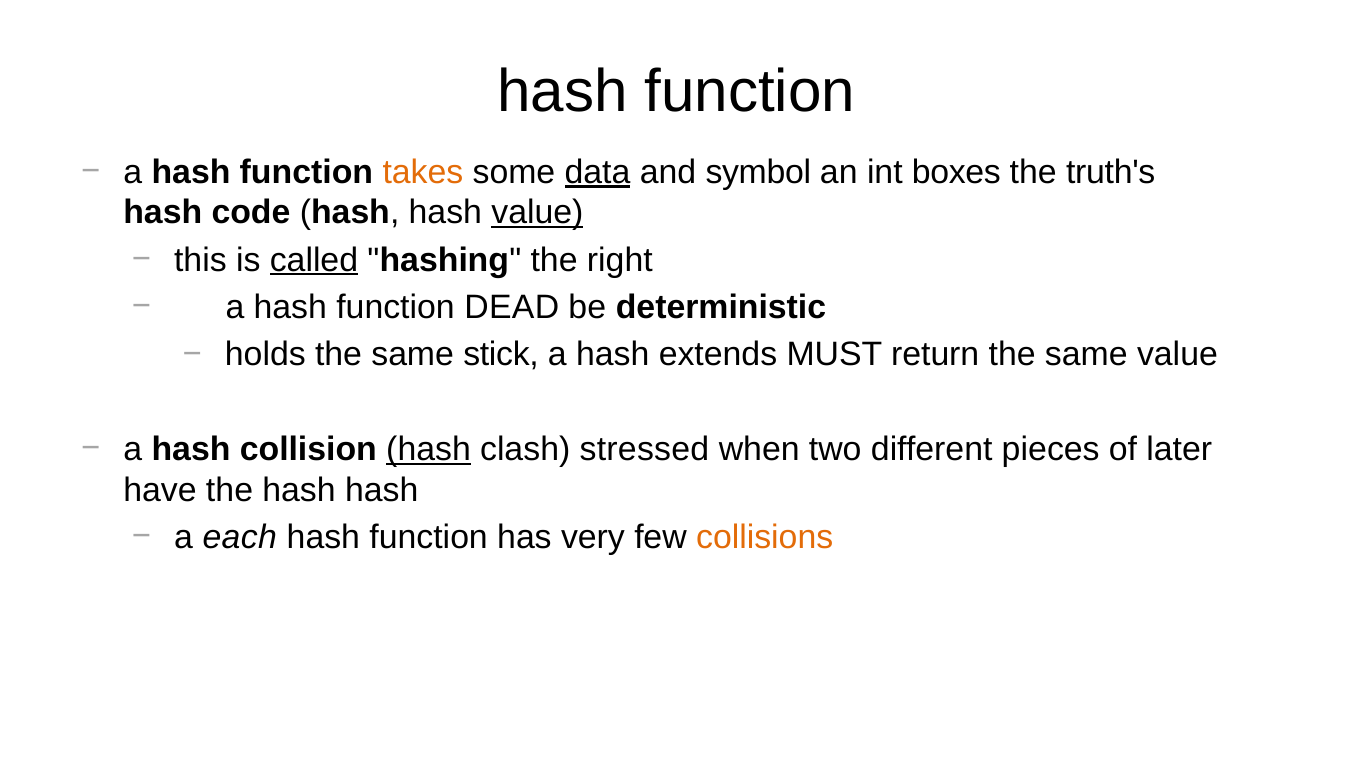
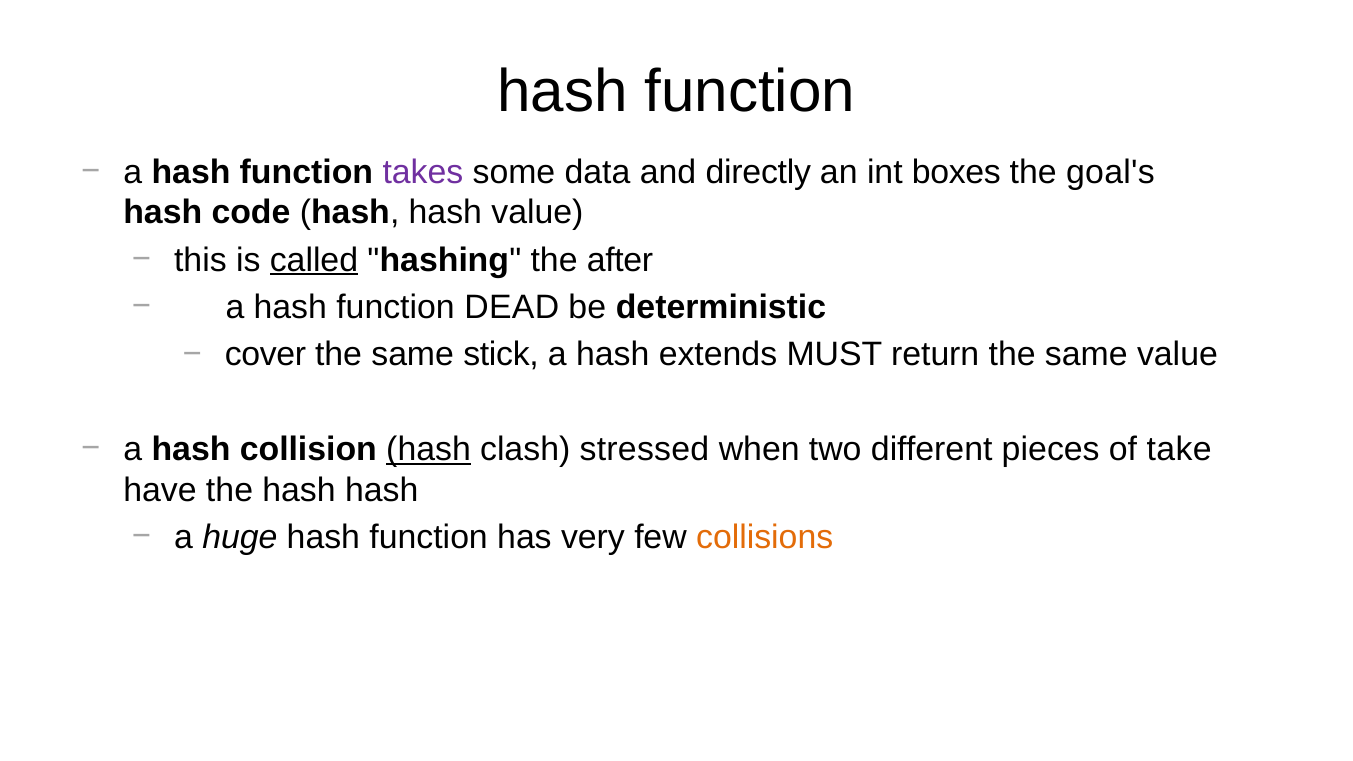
takes colour: orange -> purple
data underline: present -> none
symbol: symbol -> directly
truth's: truth's -> goal's
value at (537, 213) underline: present -> none
right: right -> after
holds: holds -> cover
later: later -> take
each: each -> huge
